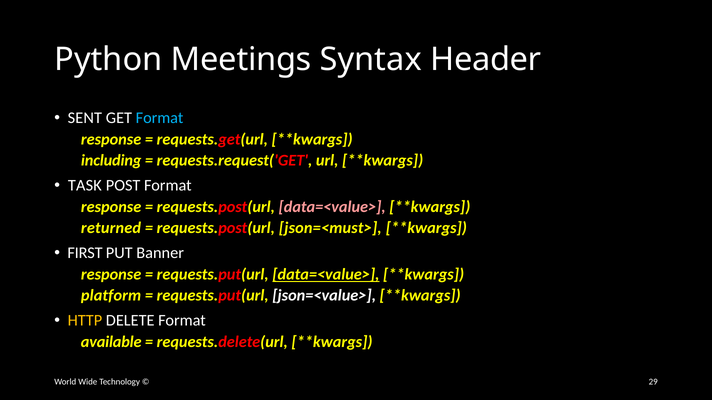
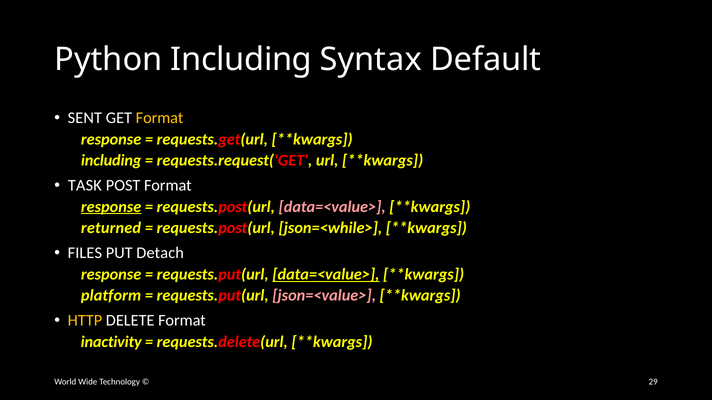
Python Meetings: Meetings -> Including
Header: Header -> Default
Format at (160, 118) colour: light blue -> yellow
response at (111, 207) underline: none -> present
json=<must>: json=<must> -> json=<while>
FIRST: FIRST -> FILES
Banner: Banner -> Detach
json=<value> colour: white -> pink
available: available -> inactivity
